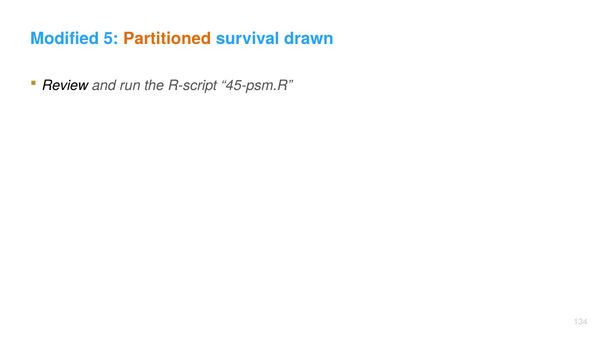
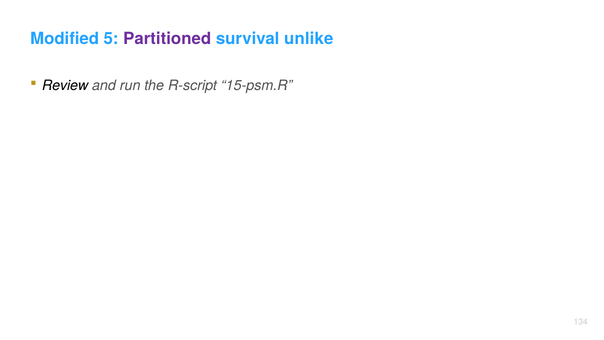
Partitioned colour: orange -> purple
drawn: drawn -> unlike
45-psm.R: 45-psm.R -> 15-psm.R
